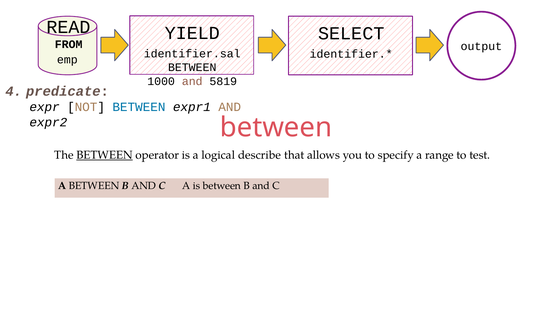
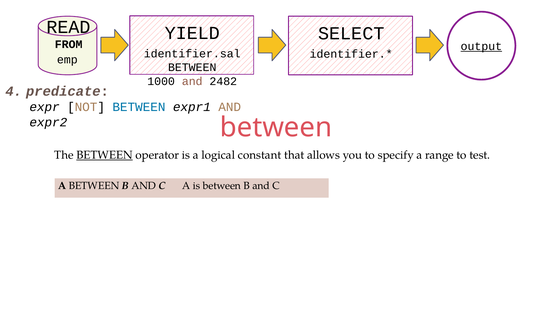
output underline: none -> present
5819: 5819 -> 2482
describe: describe -> constant
